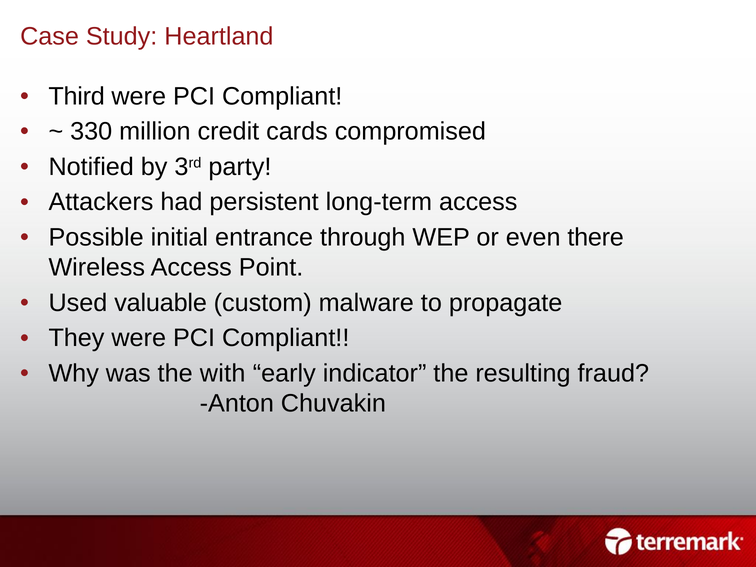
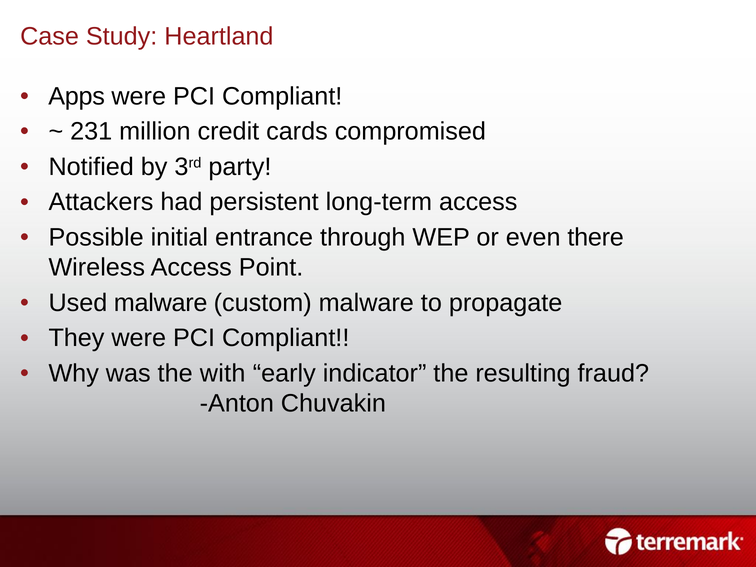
Third: Third -> Apps
330: 330 -> 231
Used valuable: valuable -> malware
